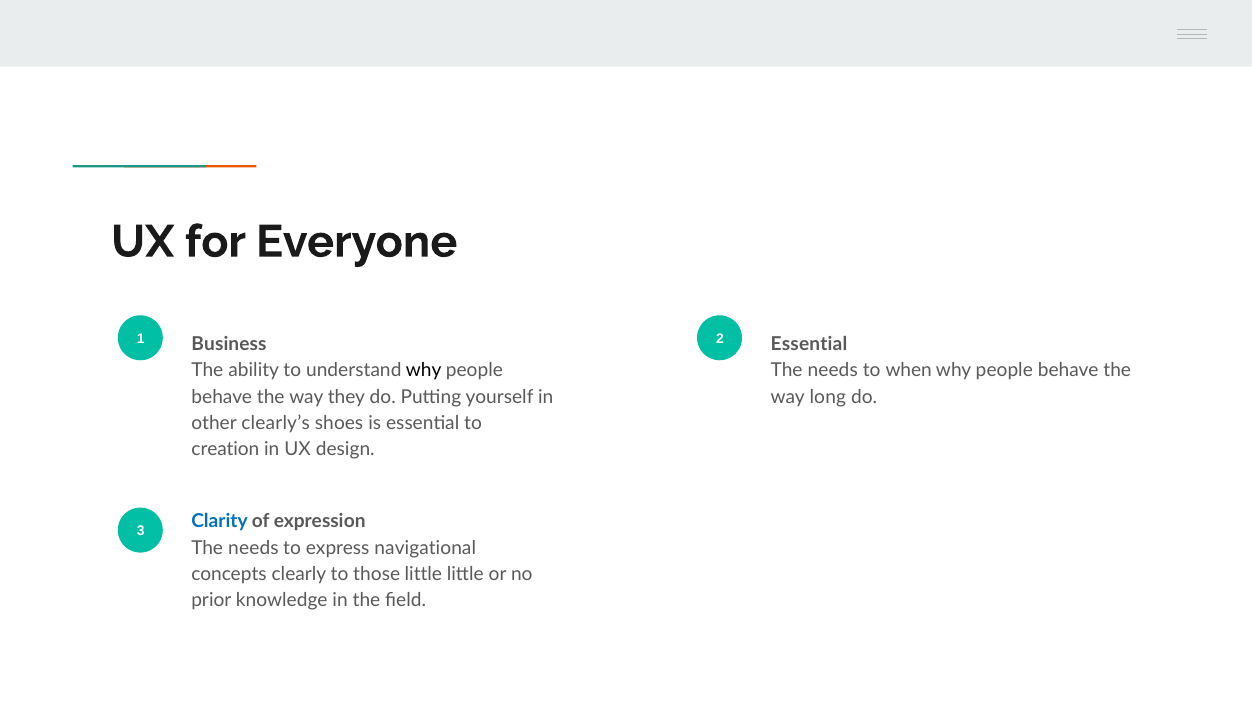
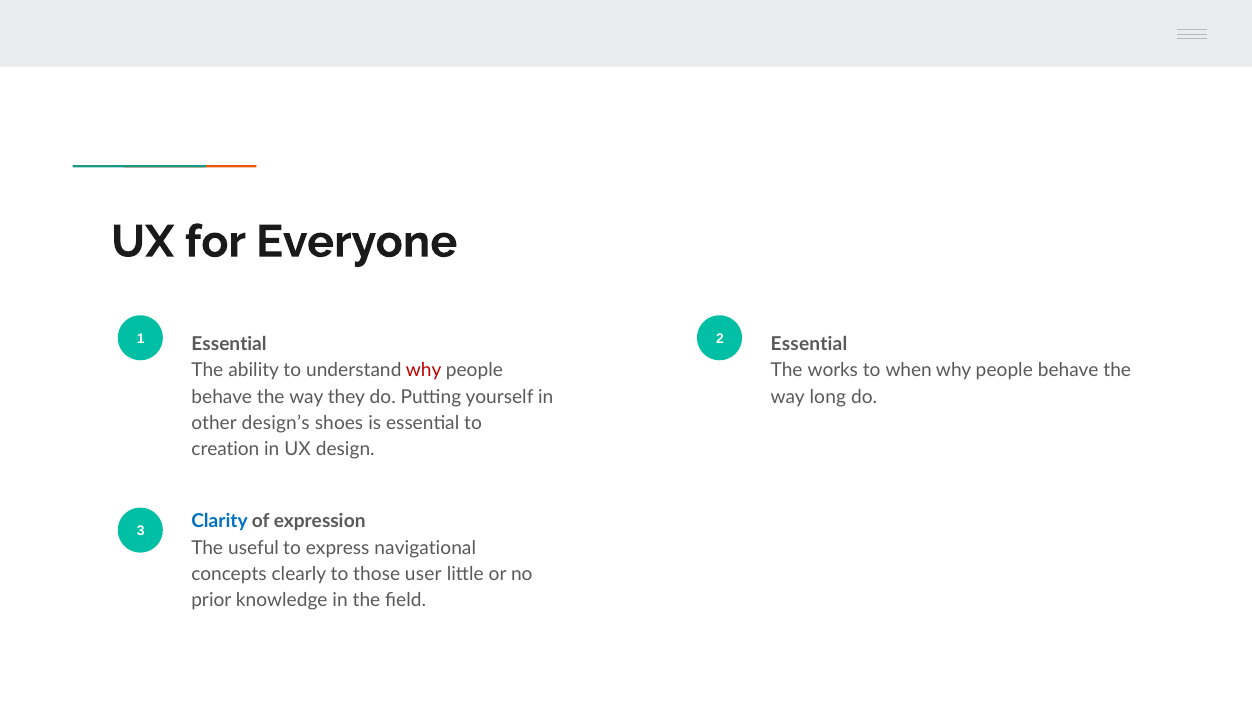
1 Business: Business -> Essential
why at (424, 371) colour: black -> red
needs at (833, 371): needs -> works
clearly’s: clearly’s -> design’s
needs at (253, 548): needs -> useful
those little: little -> user
